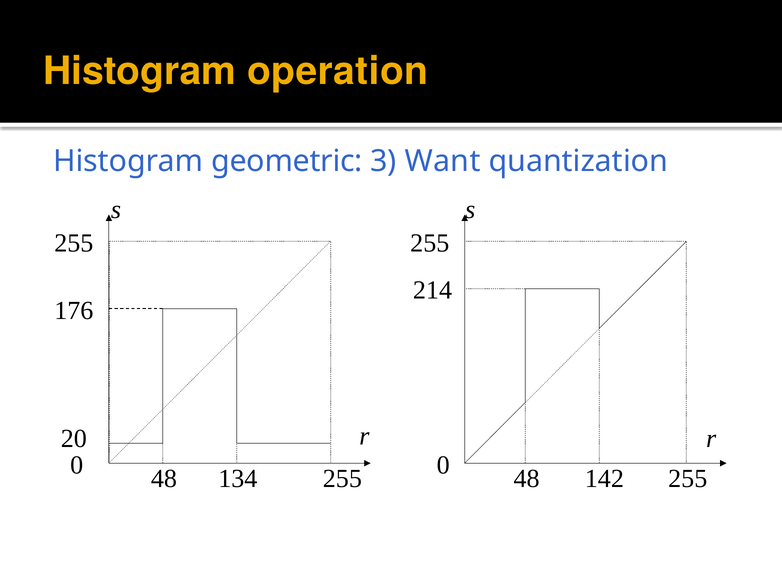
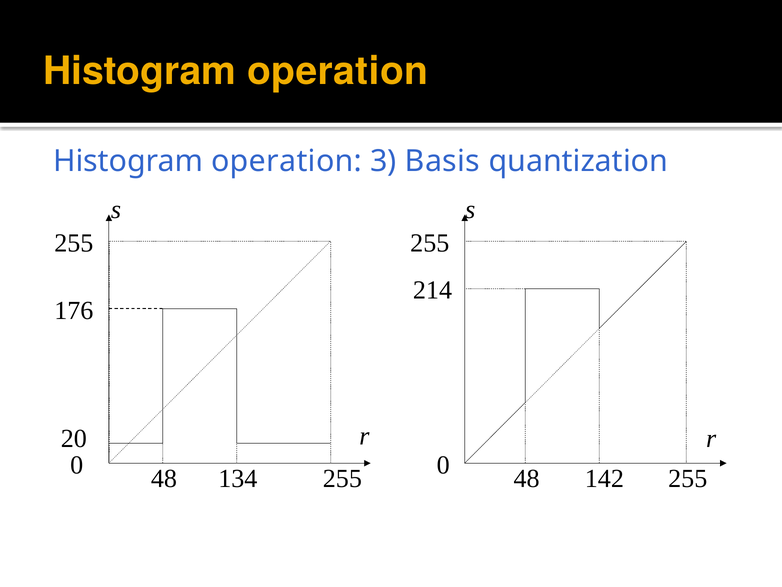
geometric at (287, 161): geometric -> operation
Want: Want -> Basis
